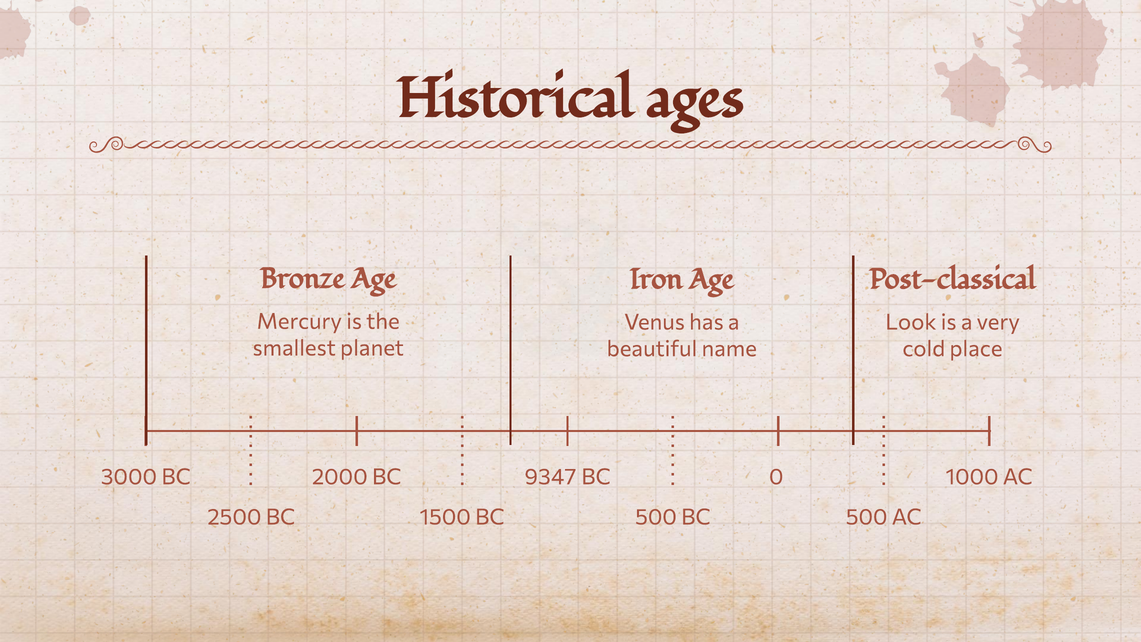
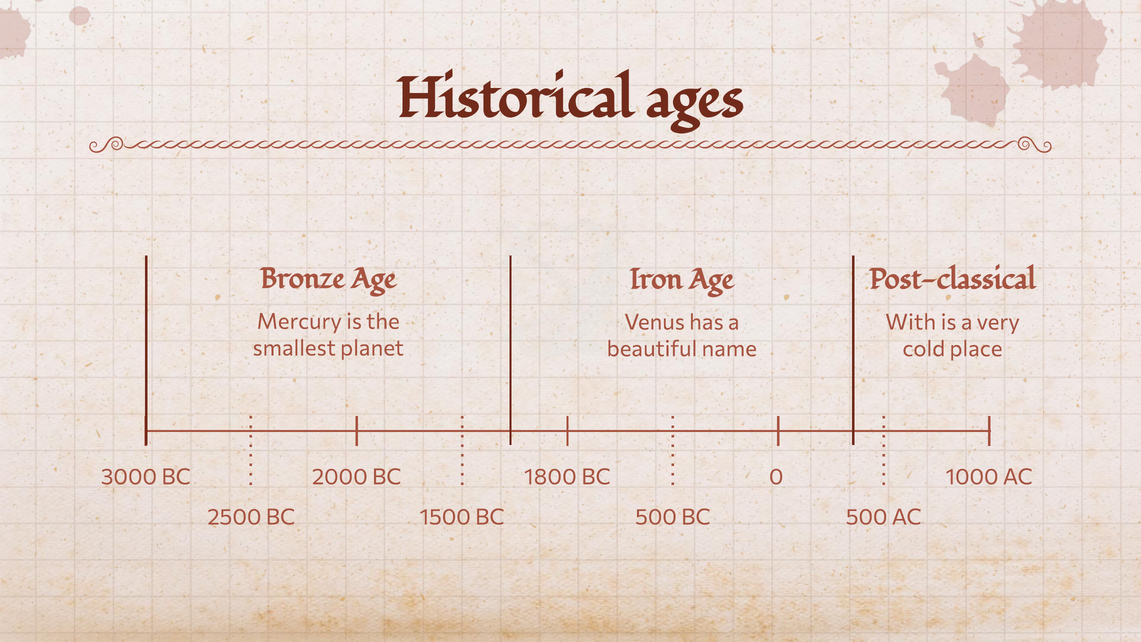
Look: Look -> With
9347: 9347 -> 1800
